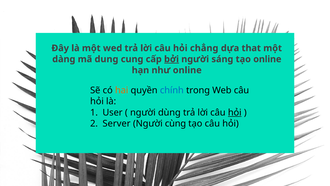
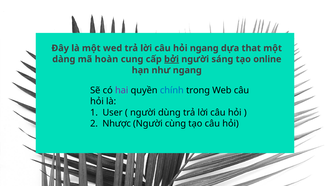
hỏi chẳng: chẳng -> ngang
dung: dung -> hoàn
như online: online -> ngang
hai colour: orange -> purple
hỏi at (235, 112) underline: present -> none
Server: Server -> Nhược
